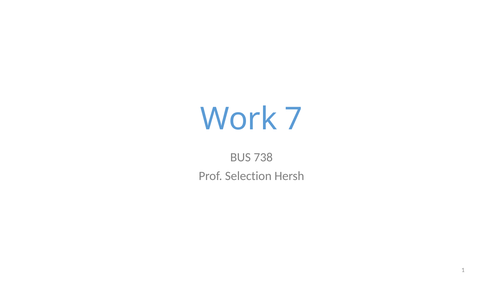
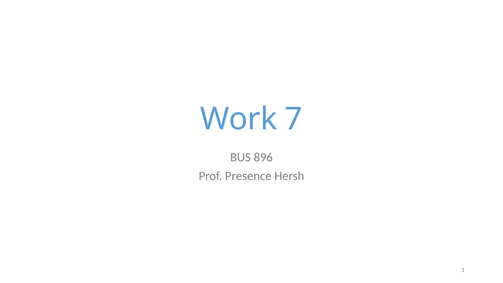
738: 738 -> 896
Selection: Selection -> Presence
